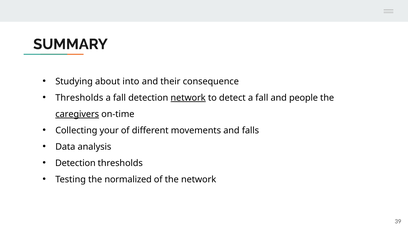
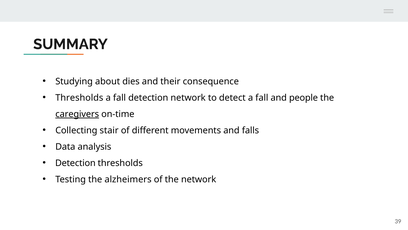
into: into -> dies
network at (188, 98) underline: present -> none
your: your -> stair
normalized: normalized -> alzheimers
